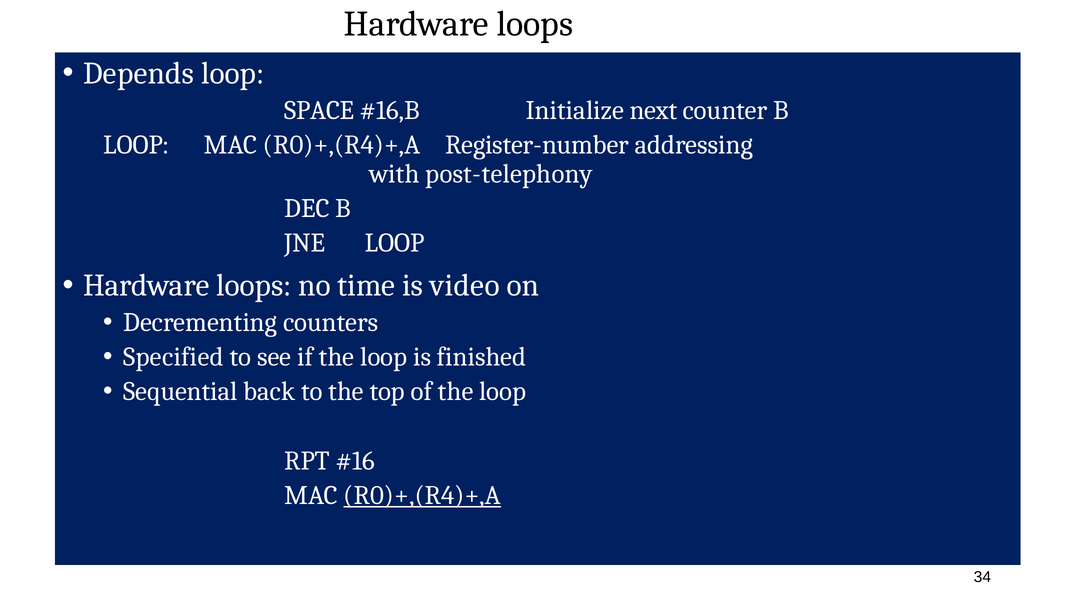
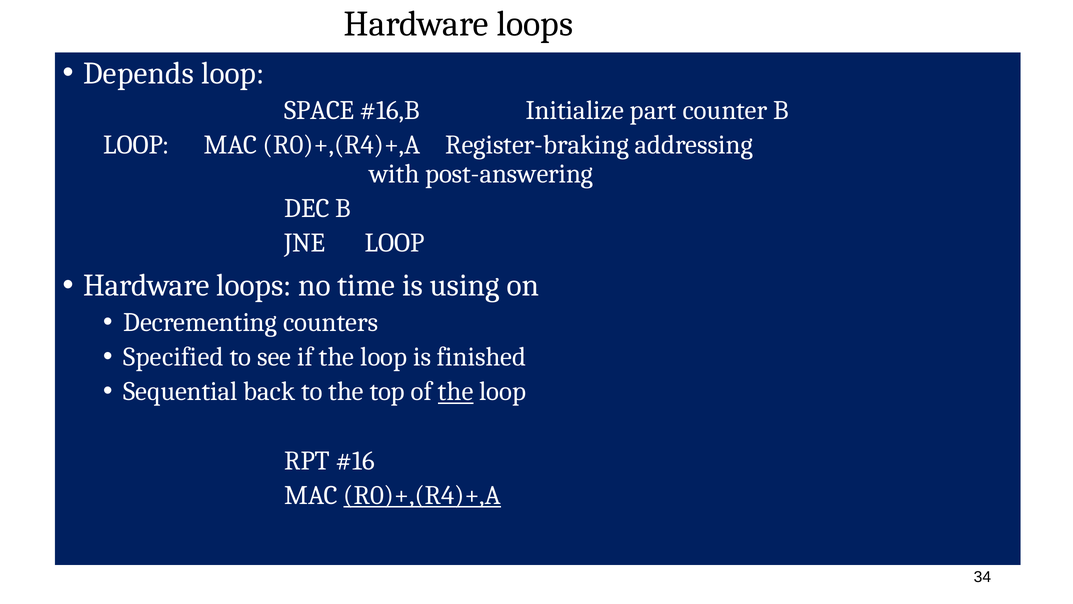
next: next -> part
Register-number: Register-number -> Register-braking
post-telephony: post-telephony -> post-answering
video: video -> using
the at (456, 391) underline: none -> present
